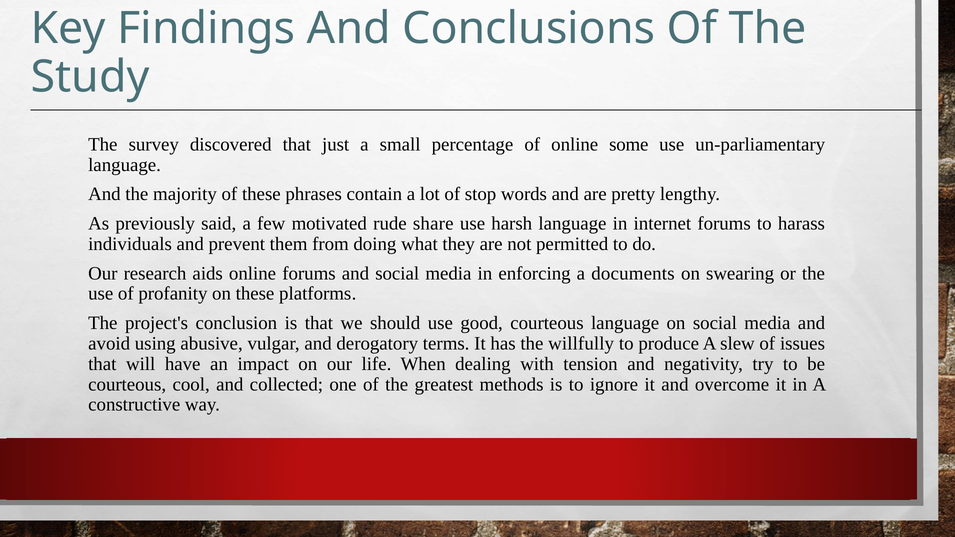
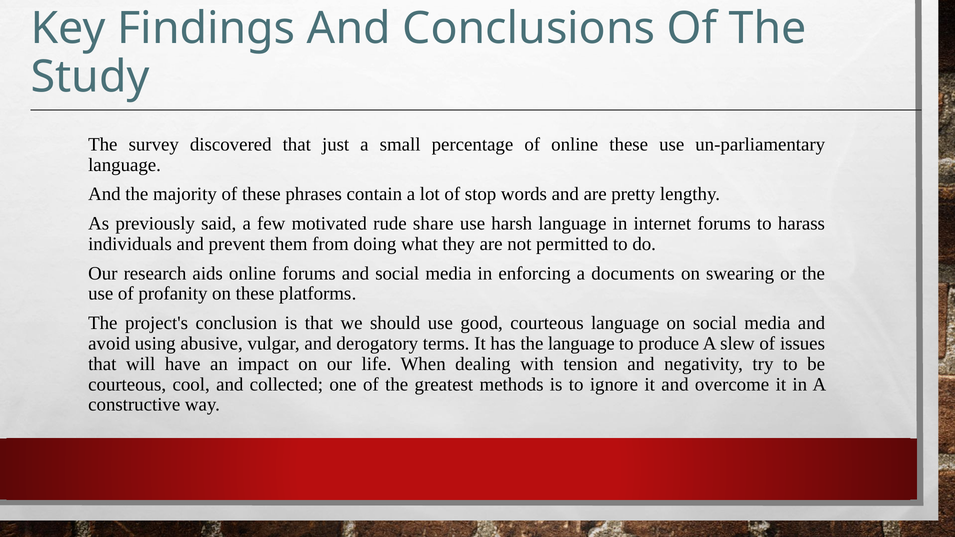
online some: some -> these
the willfully: willfully -> language
